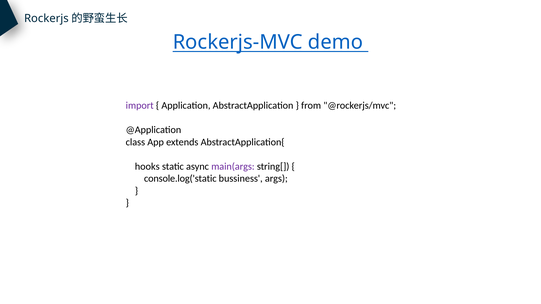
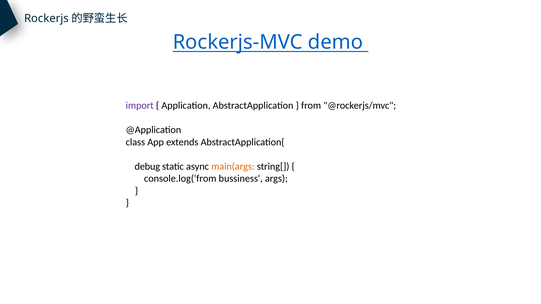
hooks: hooks -> debug
main(args colour: purple -> orange
console.log('static: console.log('static -> console.log('from
